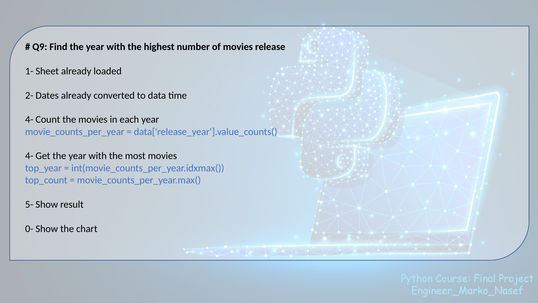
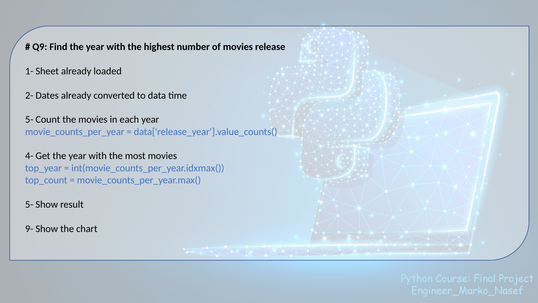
4- at (29, 119): 4- -> 5-
0-: 0- -> 9-
